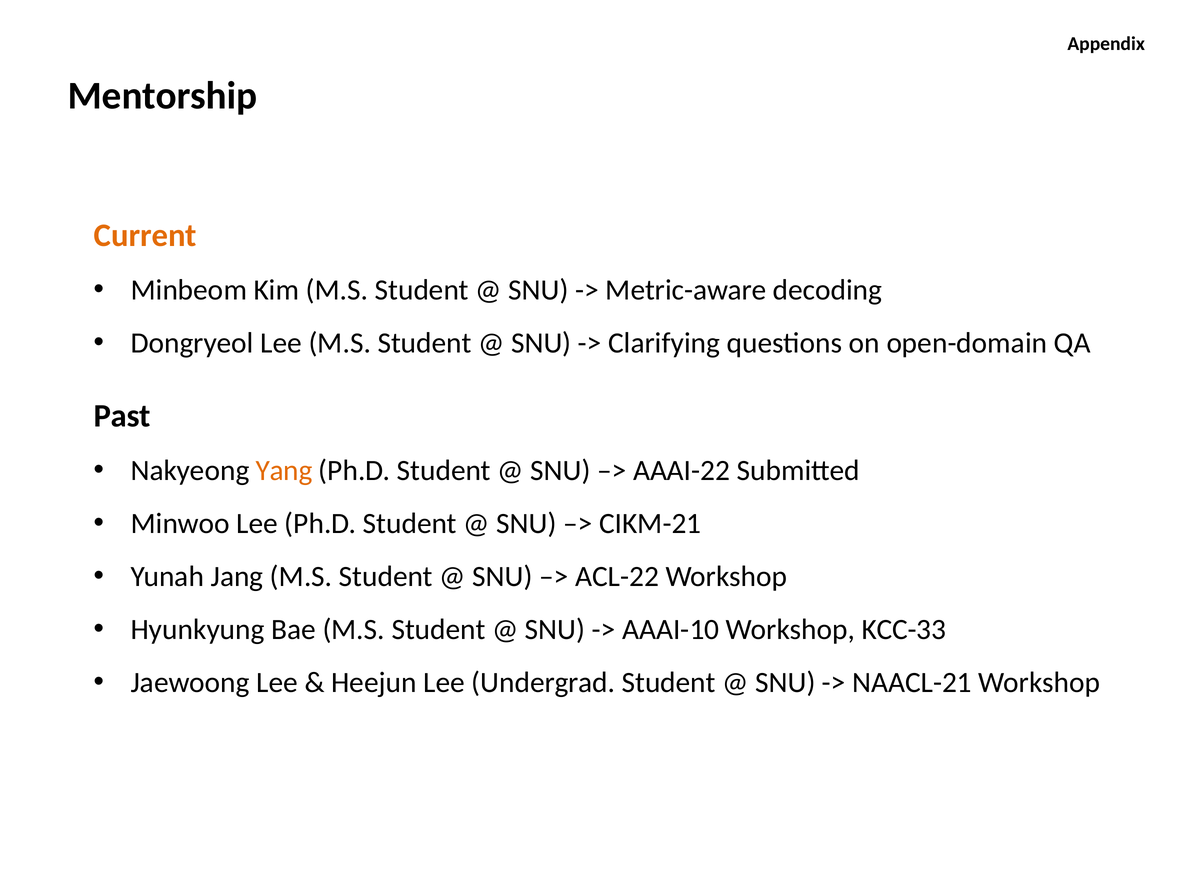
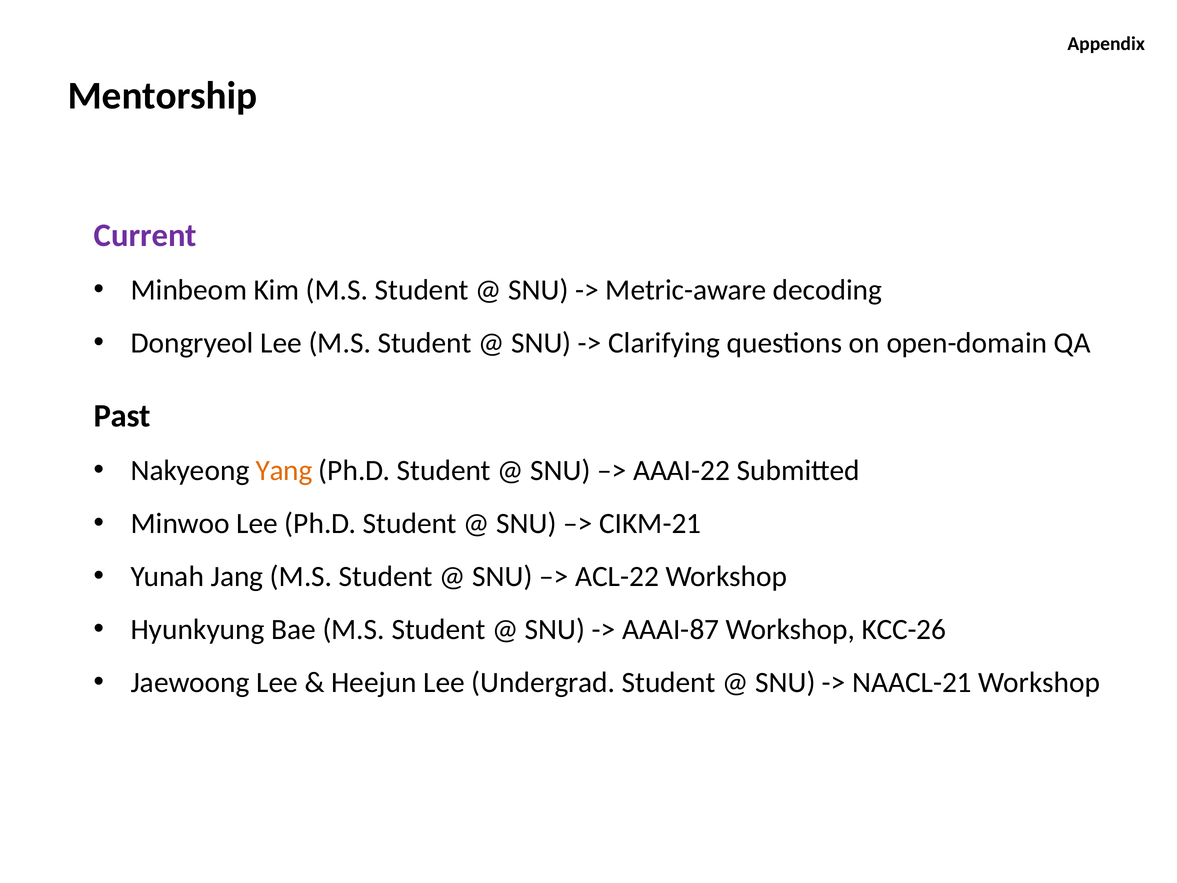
Current colour: orange -> purple
AAAI-10: AAAI-10 -> AAAI-87
KCC-33: KCC-33 -> KCC-26
